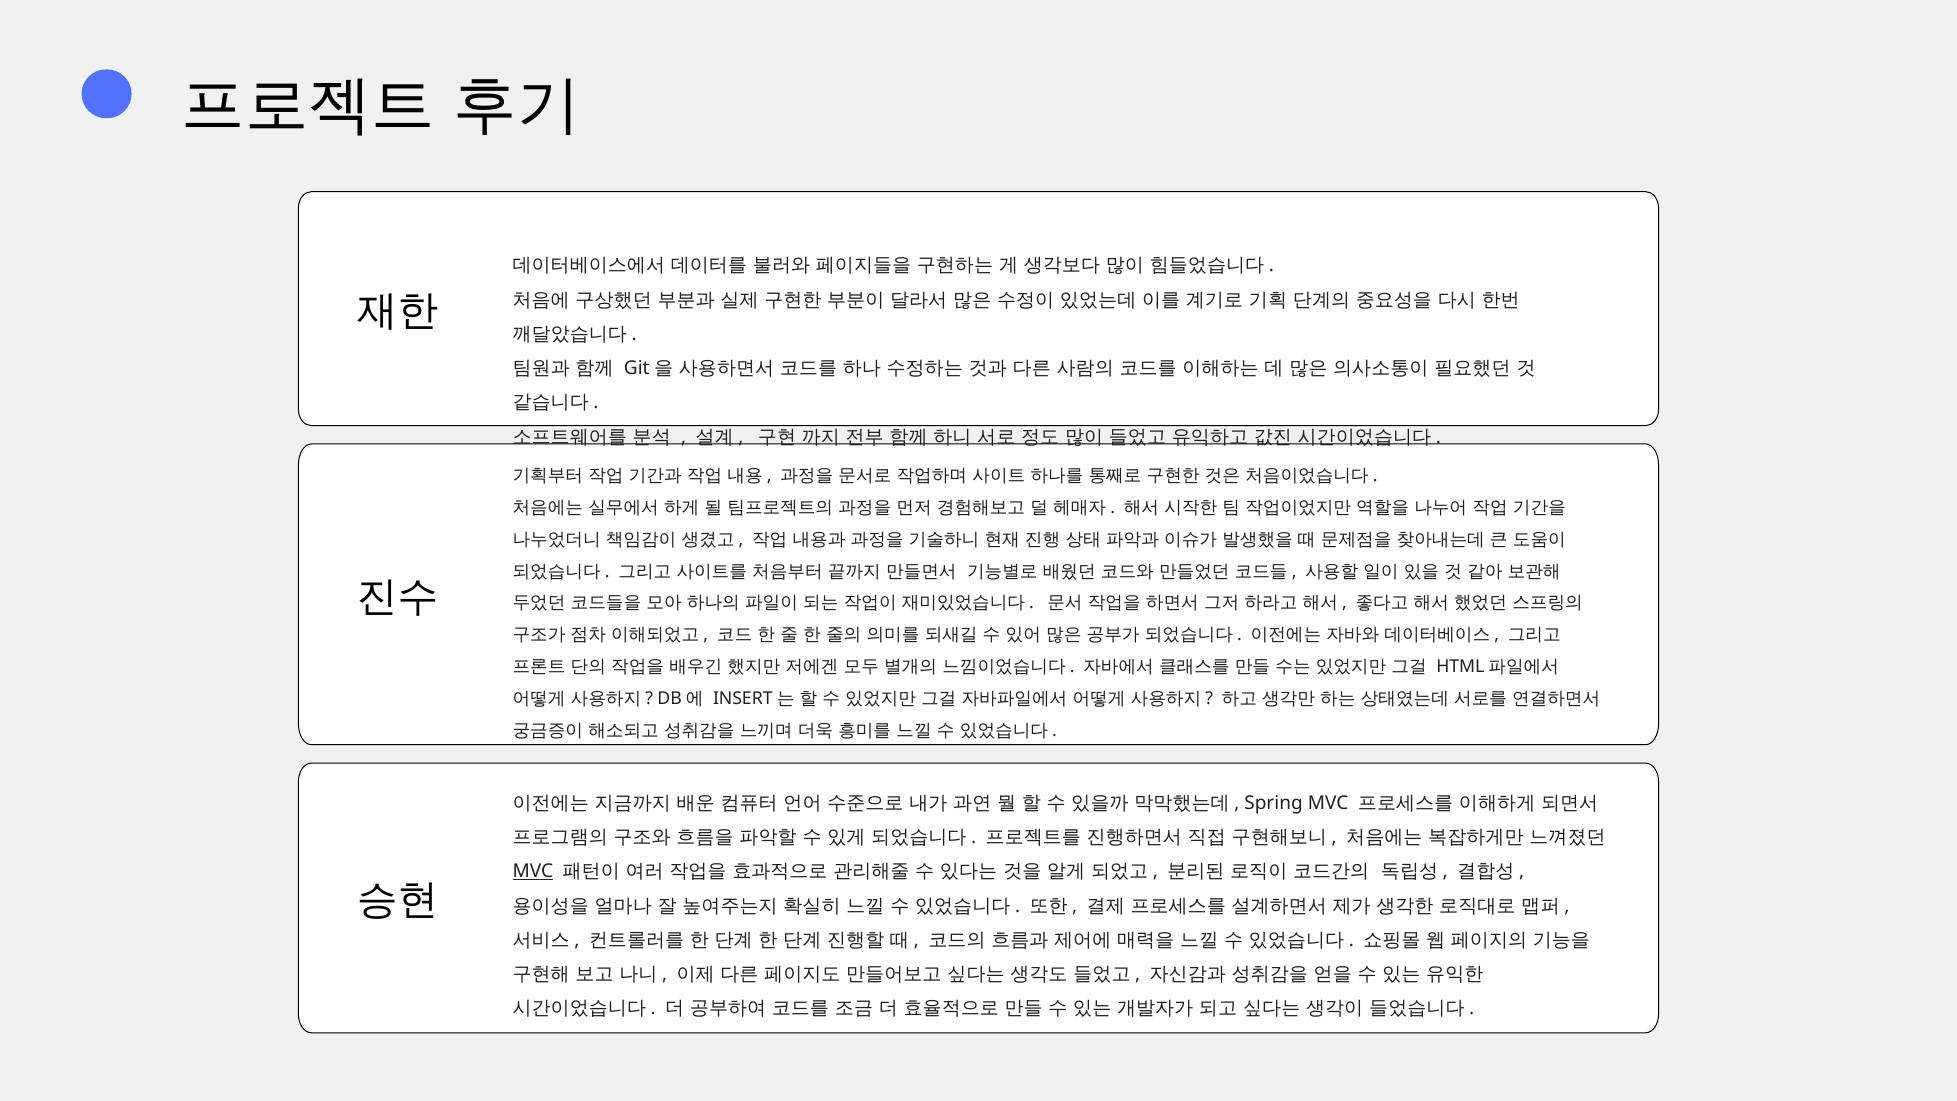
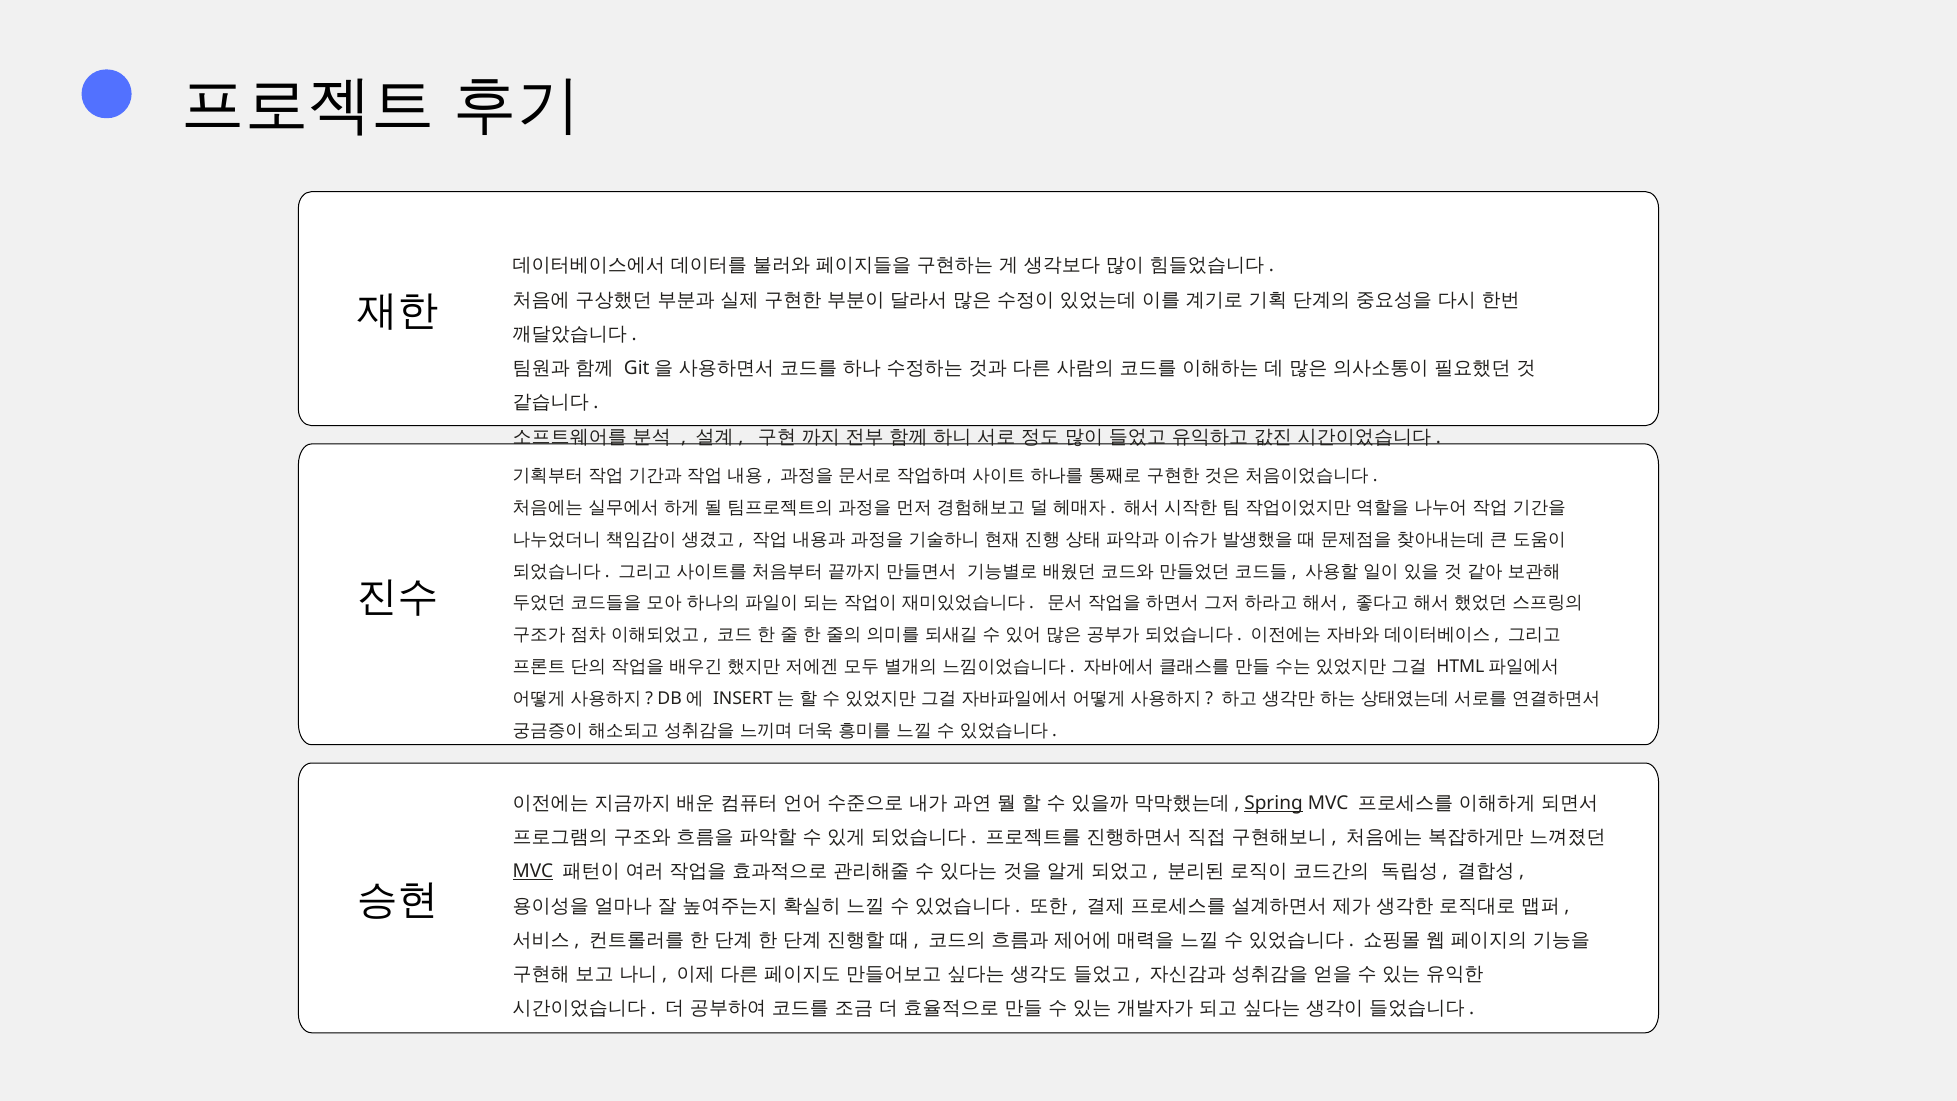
Spring underline: none -> present
